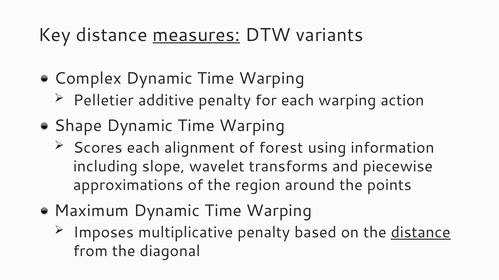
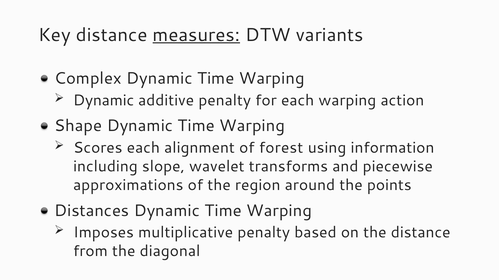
Pelletier at (103, 100): Pelletier -> Dynamic
Maximum: Maximum -> Distances
distance at (421, 233) underline: present -> none
